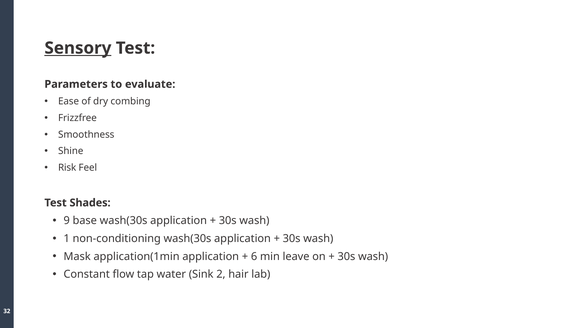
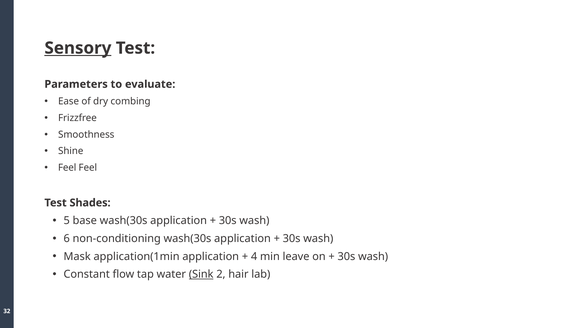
Risk at (67, 168): Risk -> Feel
9: 9 -> 5
1: 1 -> 6
6: 6 -> 4
Sink underline: none -> present
